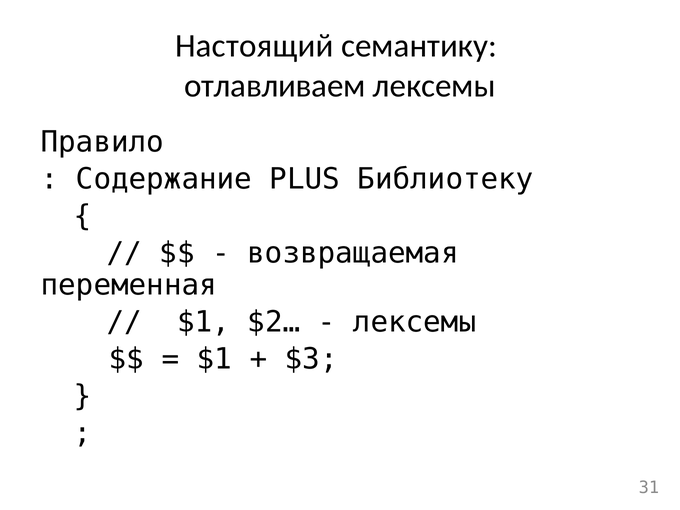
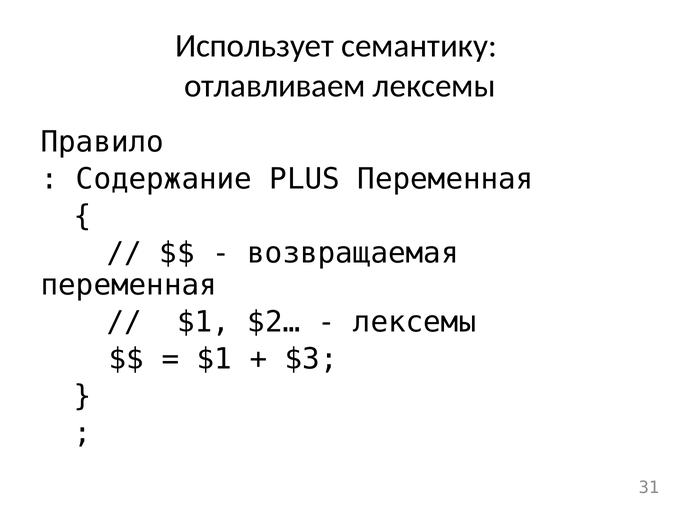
Настоящий: Настоящий -> Использует
PLUS Библиотеку: Библиотеку -> Переменная
